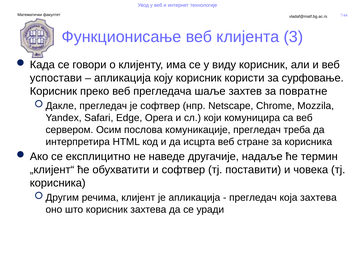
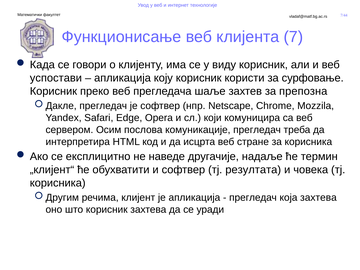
3: 3 -> 7
повратне: повратне -> препозна
поставити: поставити -> резултата
